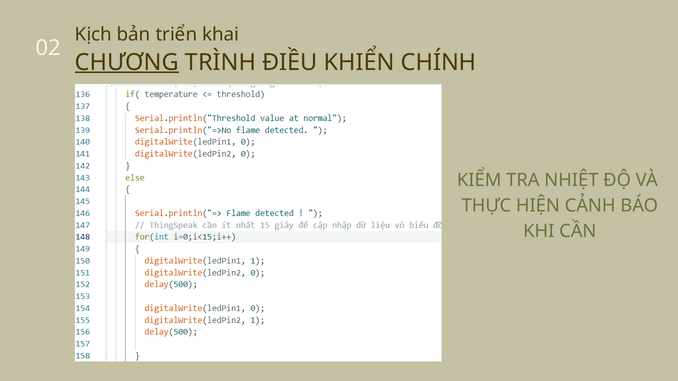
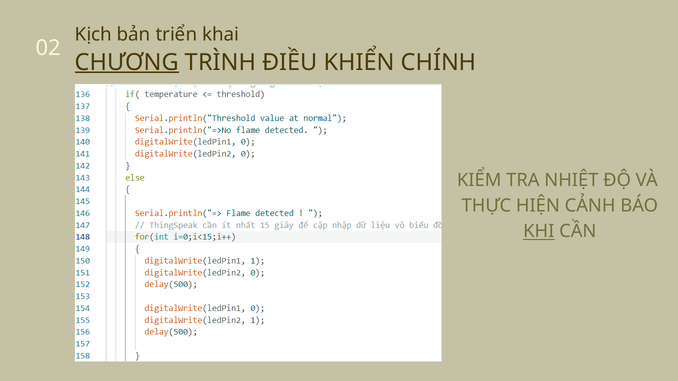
KHI underline: none -> present
